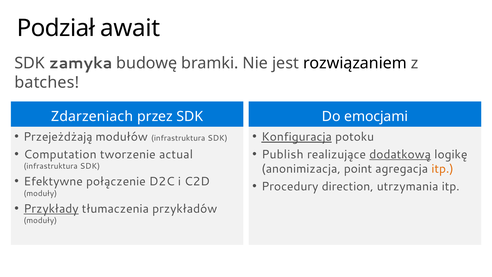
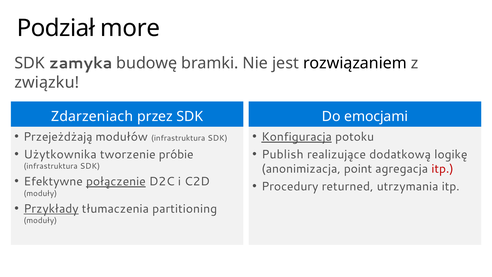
await: await -> more
batches: batches -> związku
Computation: Computation -> Użytkownika
actual: actual -> próbie
dodatkową underline: present -> none
itp at (443, 169) colour: orange -> red
połączenie underline: none -> present
direction: direction -> returned
przykładów: przykładów -> partitioning
